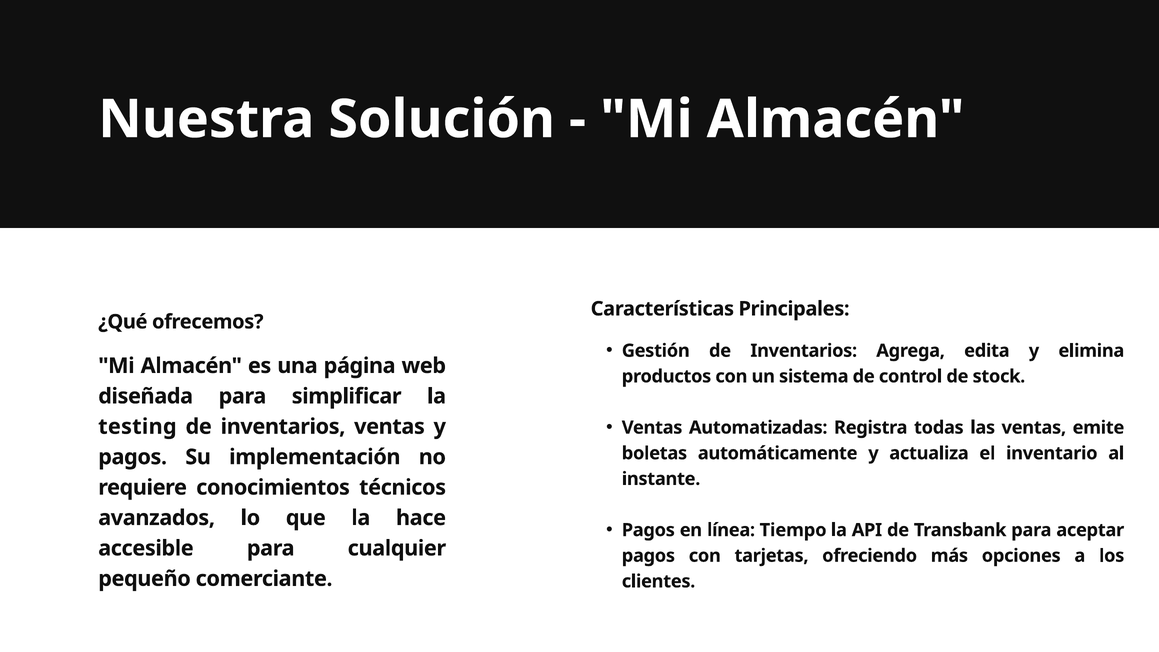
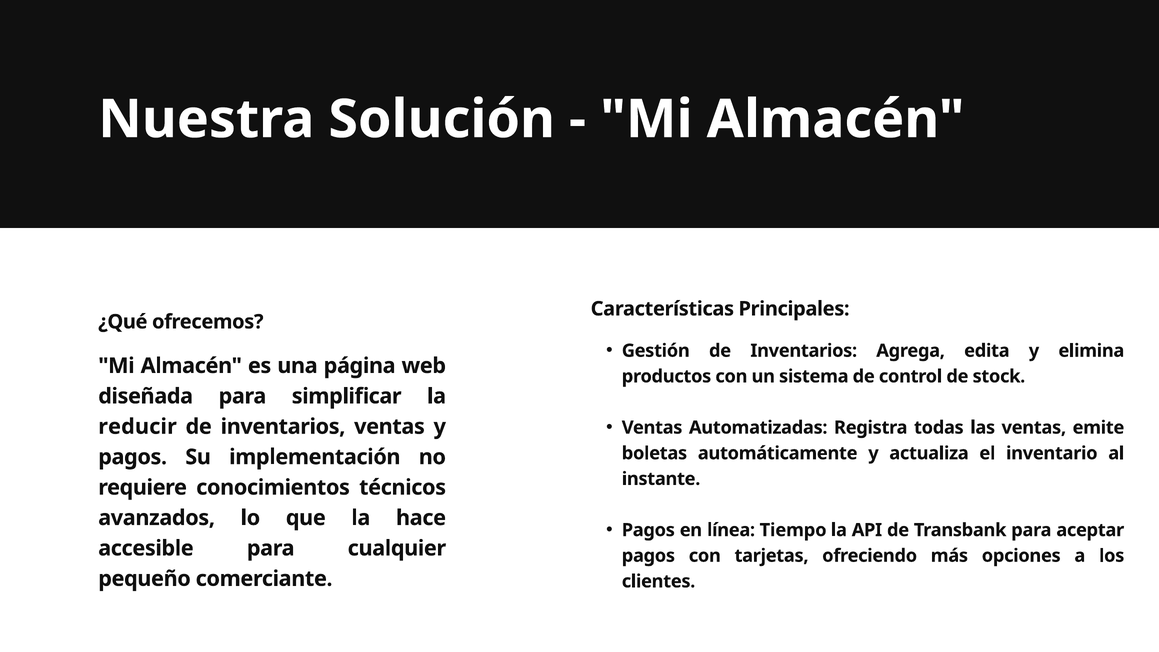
testing: testing -> reducir
